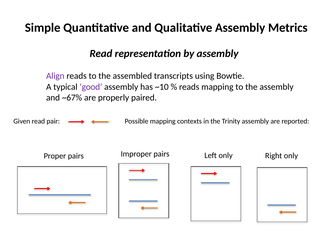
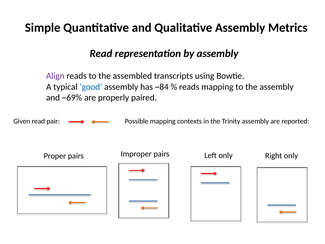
good colour: purple -> blue
~10: ~10 -> ~84
~67%: ~67% -> ~69%
